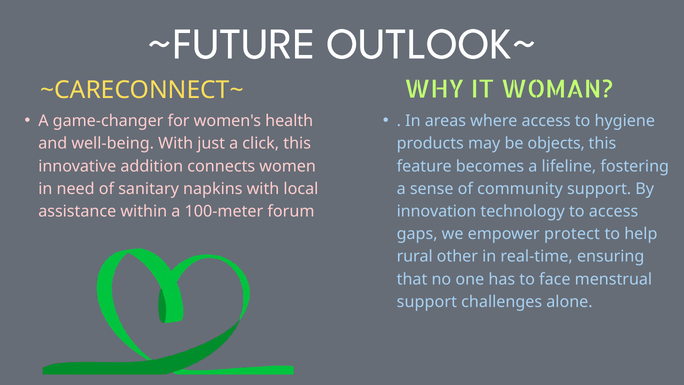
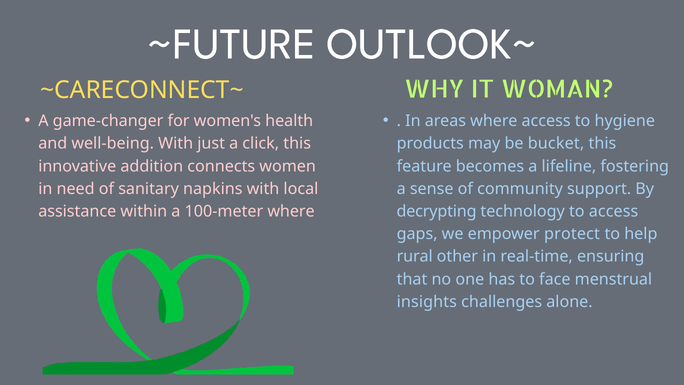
objects: objects -> bucket
100-meter forum: forum -> where
innovation: innovation -> decrypting
support at (427, 302): support -> insights
